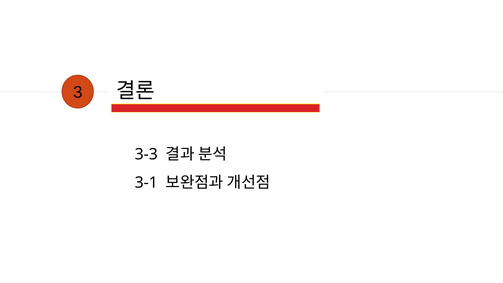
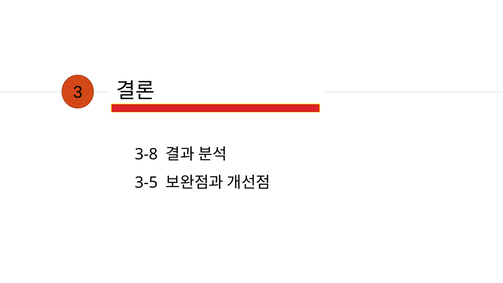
3-3: 3-3 -> 3-8
3-1: 3-1 -> 3-5
